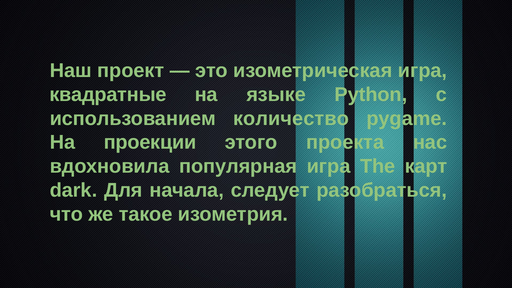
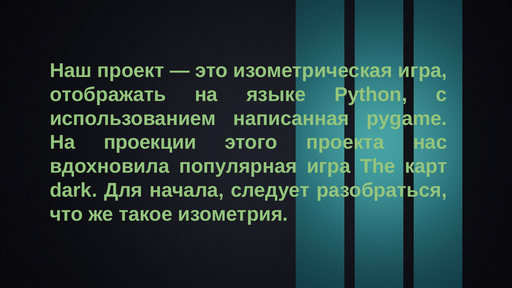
квадратные: квадратные -> отображать
количество: количество -> написанная
